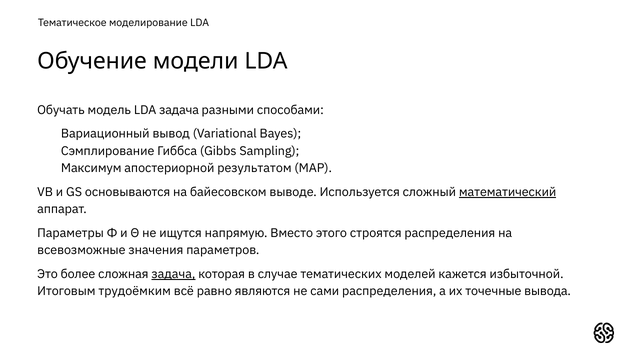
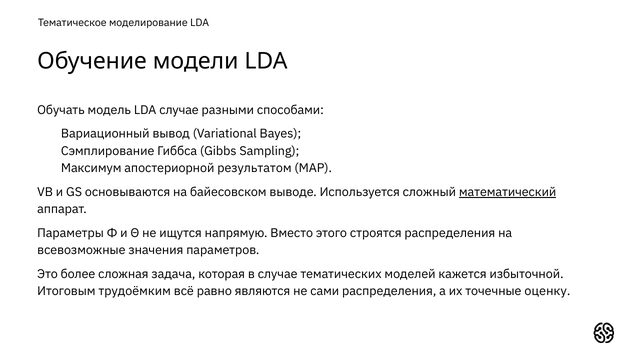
LDA задача: задача -> случае
задача at (173, 274) underline: present -> none
вывода: вывода -> оценку
